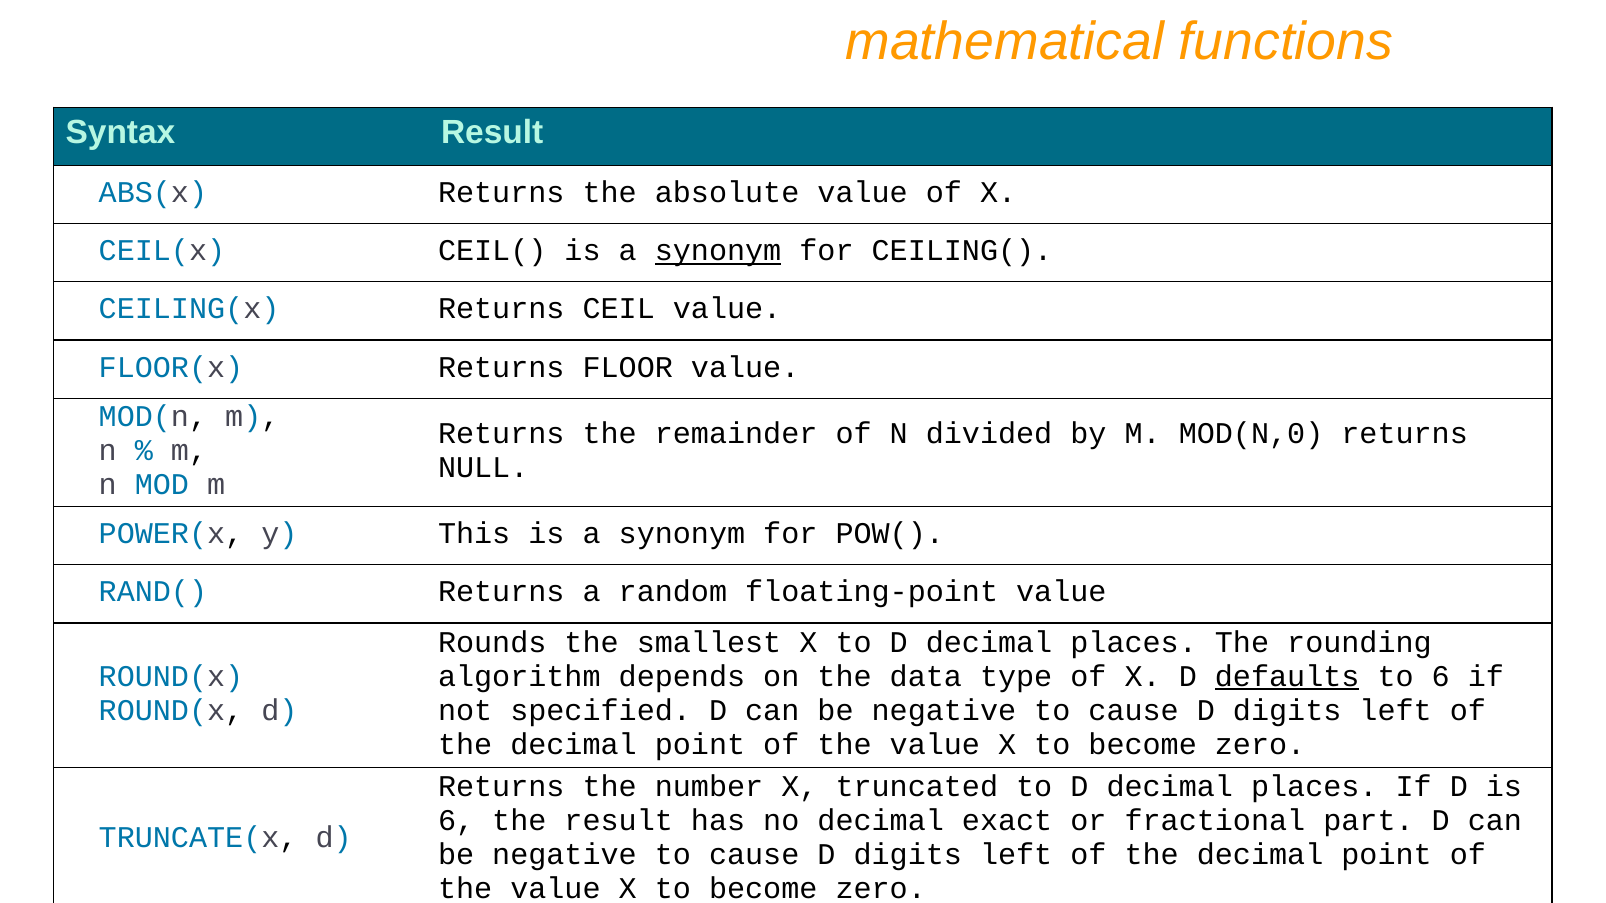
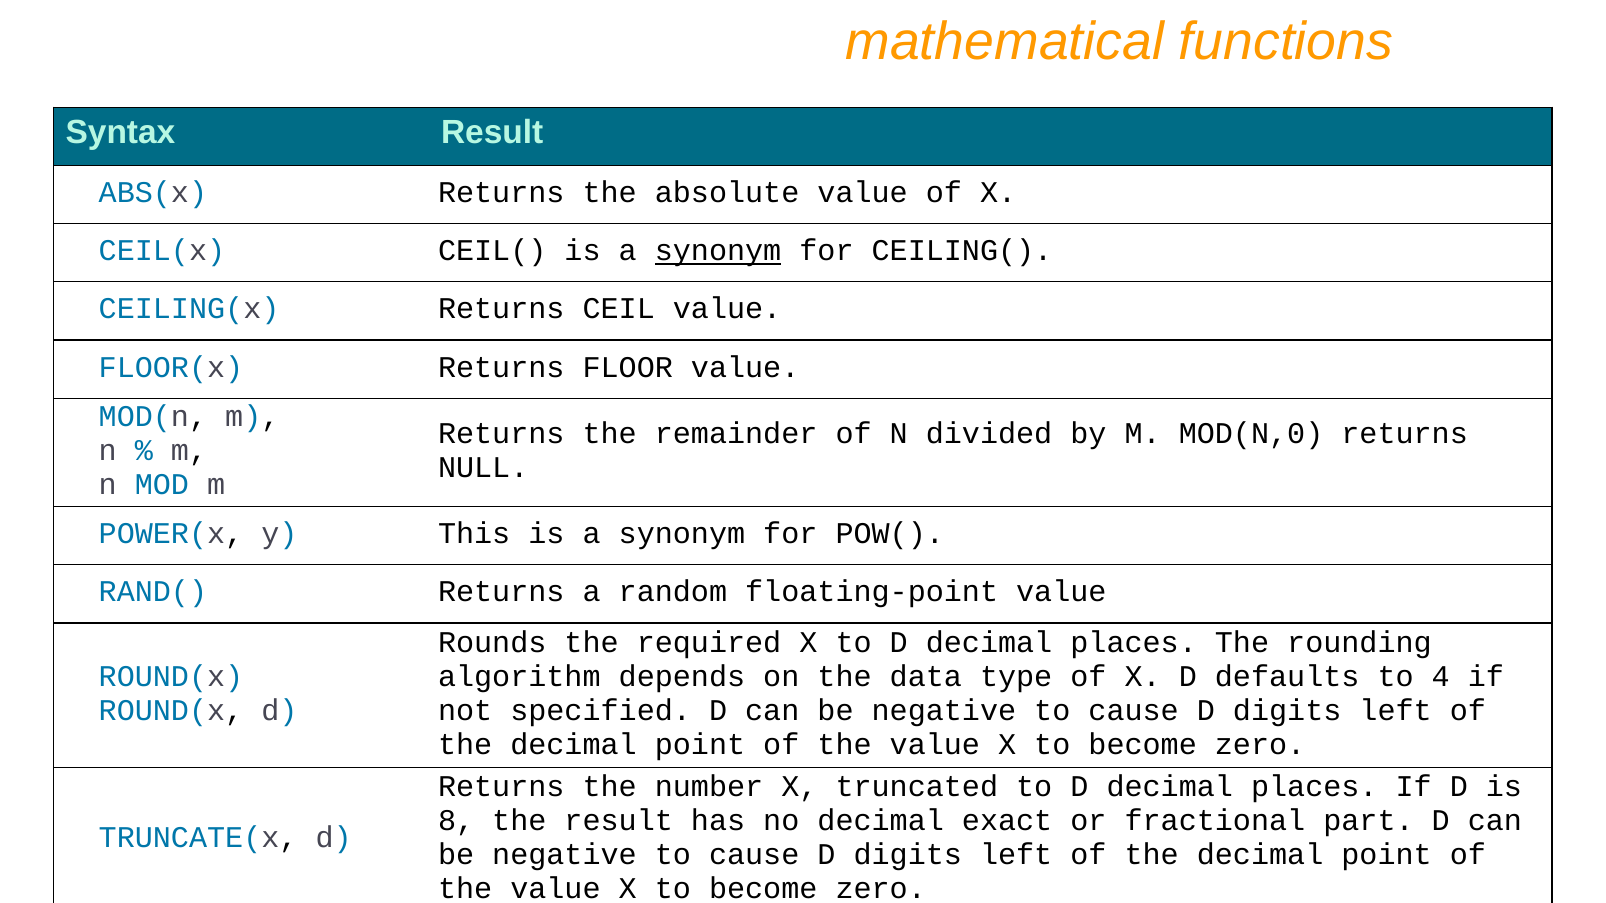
smallest: smallest -> required
defaults underline: present -> none
to 6: 6 -> 4
6 at (456, 821): 6 -> 8
